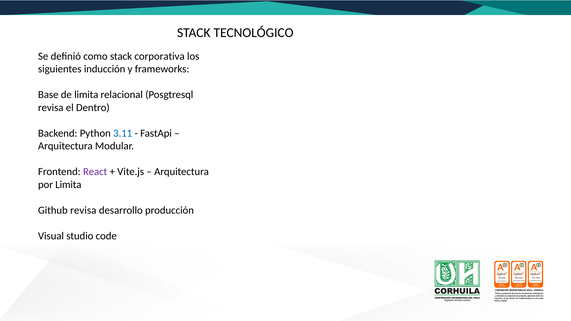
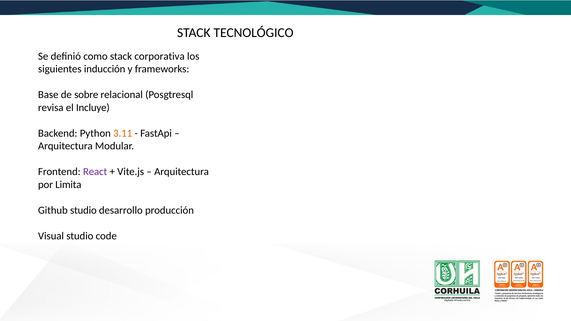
de limita: limita -> sobre
Dentro: Dentro -> Incluye
3.11 colour: blue -> orange
Github revisa: revisa -> studio
